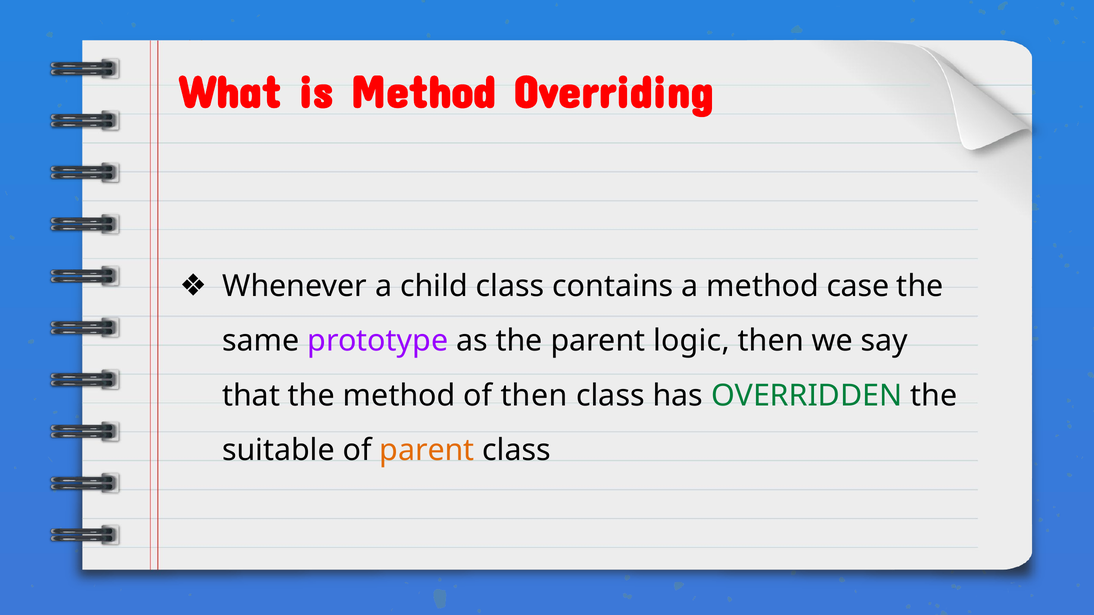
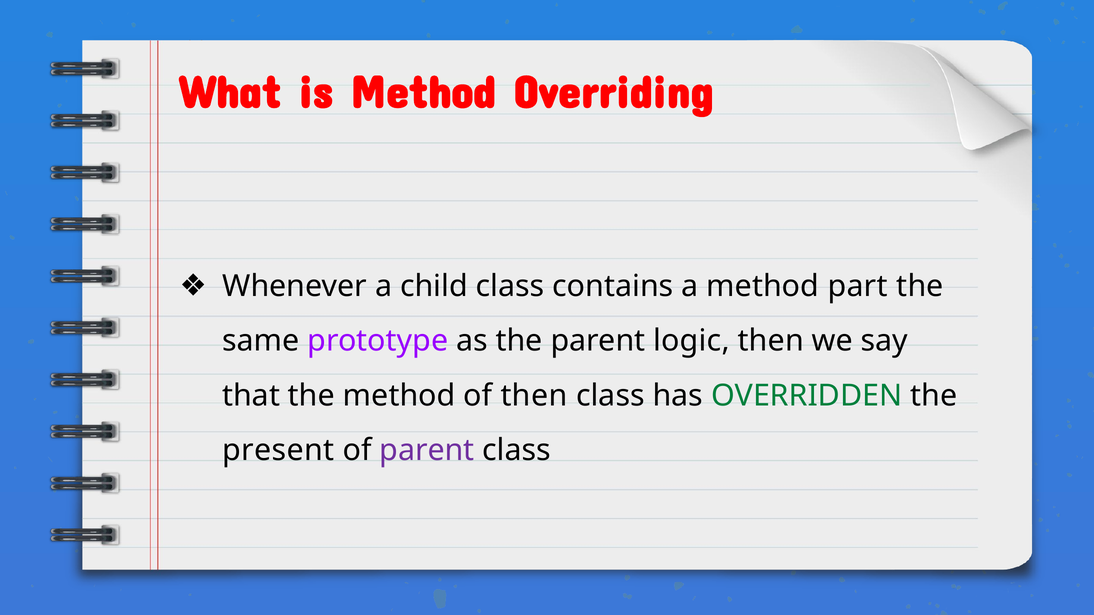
case: case -> part
suitable: suitable -> present
parent at (427, 450) colour: orange -> purple
